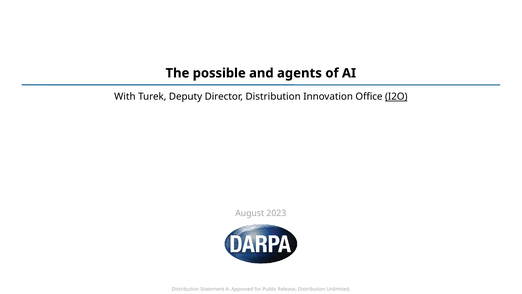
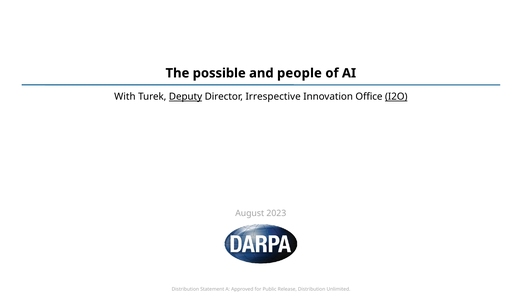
agents: agents -> people
Deputy underline: none -> present
Director Distribution: Distribution -> Irrespective
